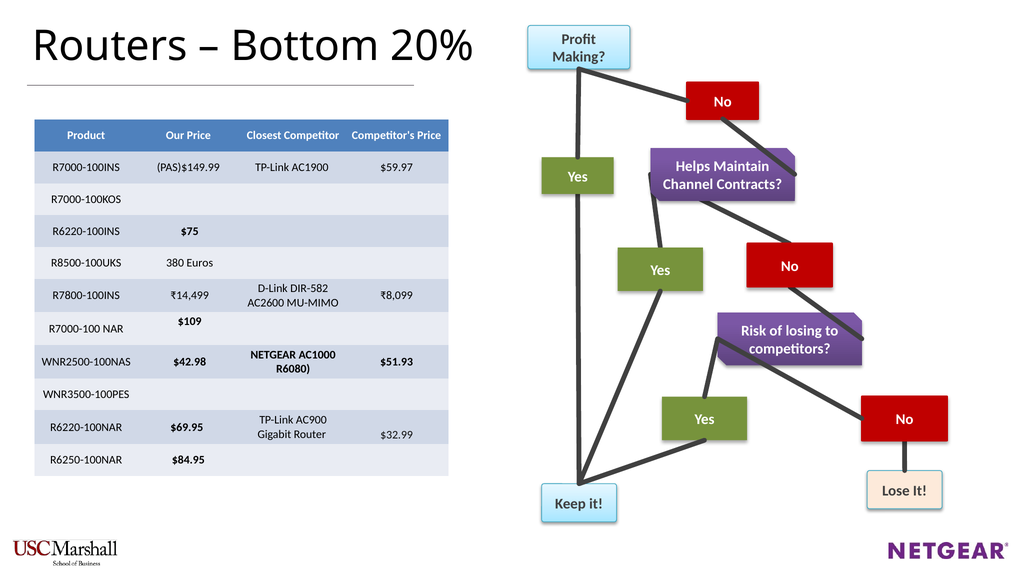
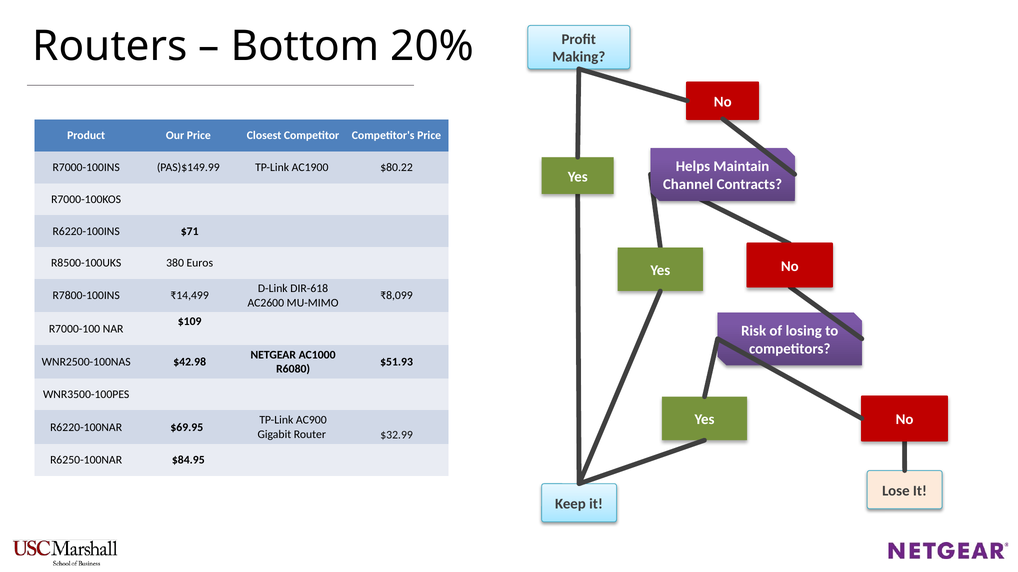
$59.97: $59.97 -> $80.22
$75: $75 -> $71
DIR-582: DIR-582 -> DIR-618
